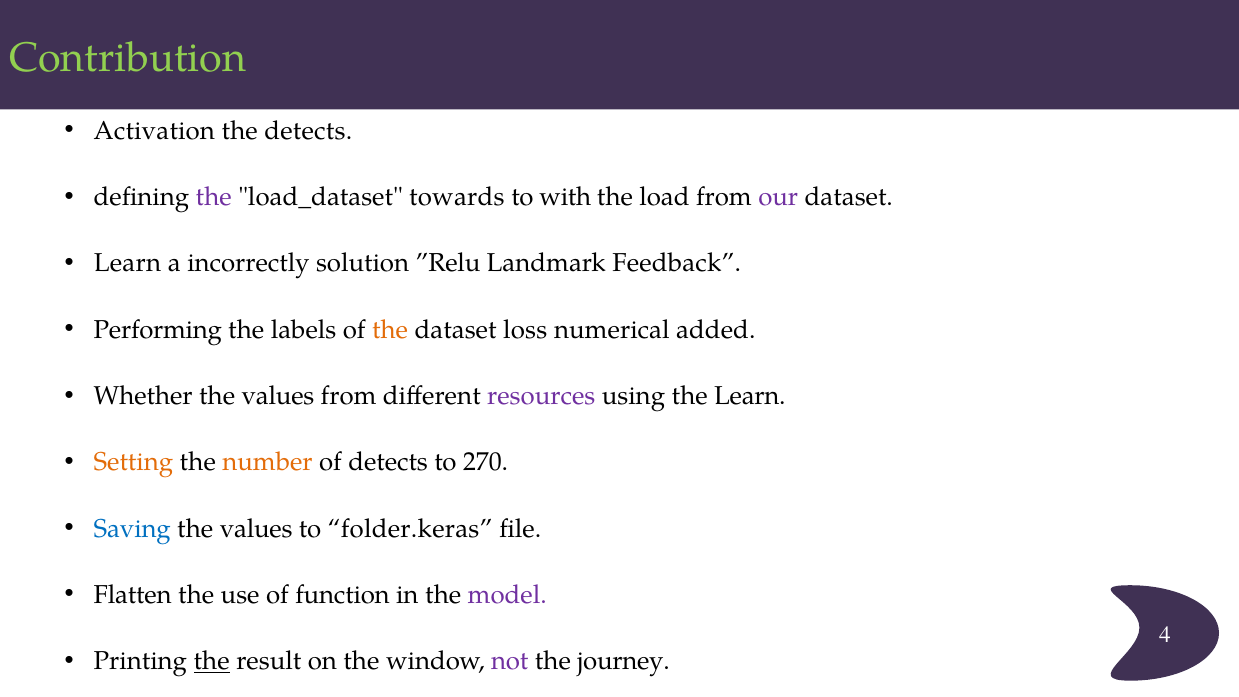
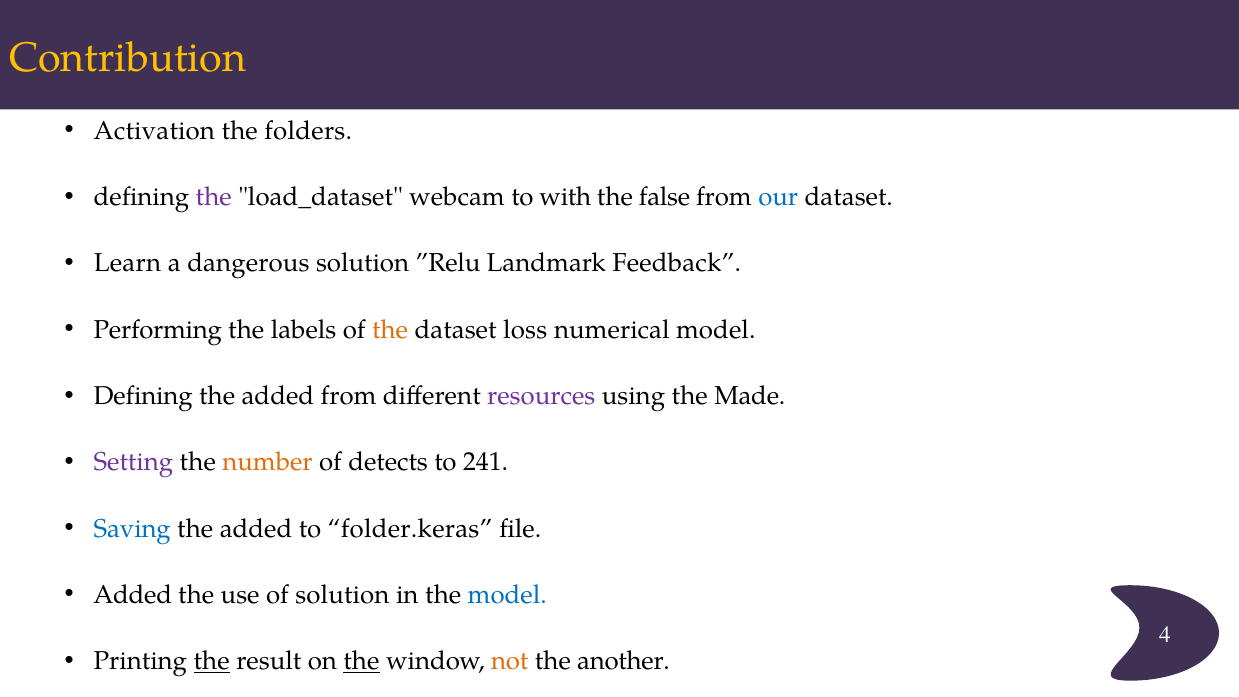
Contribution colour: light green -> yellow
the detects: detects -> folders
towards: towards -> webcam
load: load -> false
our colour: purple -> blue
incorrectly: incorrectly -> dangerous
numerical added: added -> model
Whether at (143, 396): Whether -> Defining
values at (278, 396): values -> added
the Learn: Learn -> Made
Setting colour: orange -> purple
270: 270 -> 241
values at (256, 529): values -> added
Flatten at (133, 595): Flatten -> Added
of function: function -> solution
model at (507, 595) colour: purple -> blue
the at (361, 661) underline: none -> present
not colour: purple -> orange
journey: journey -> another
